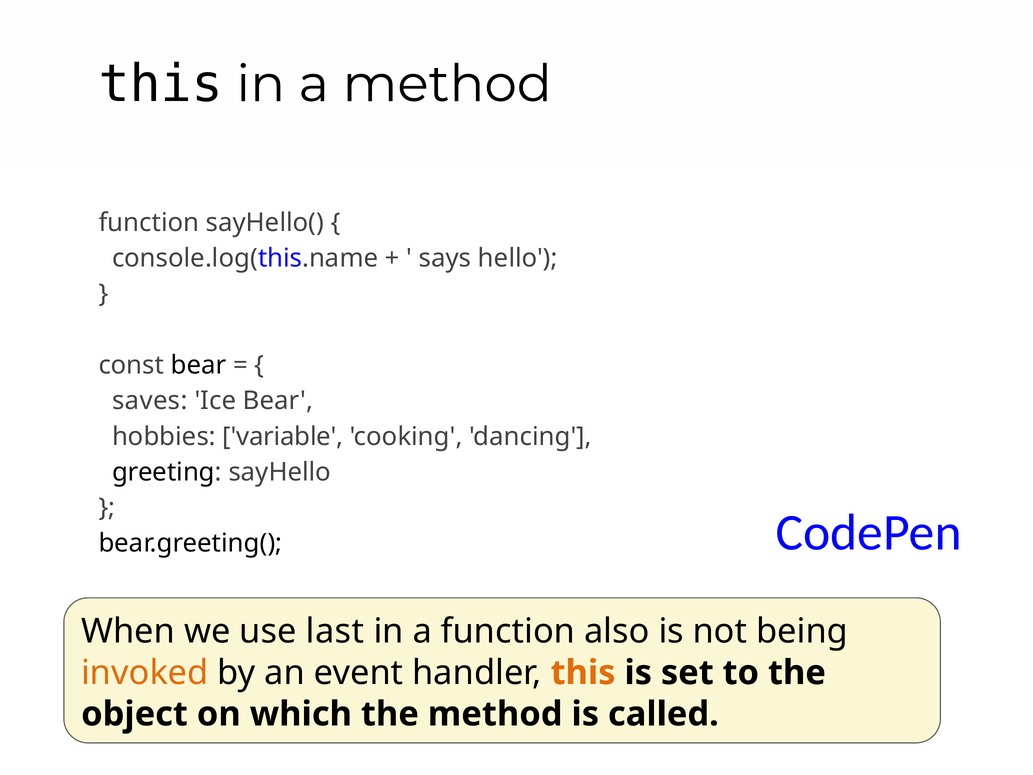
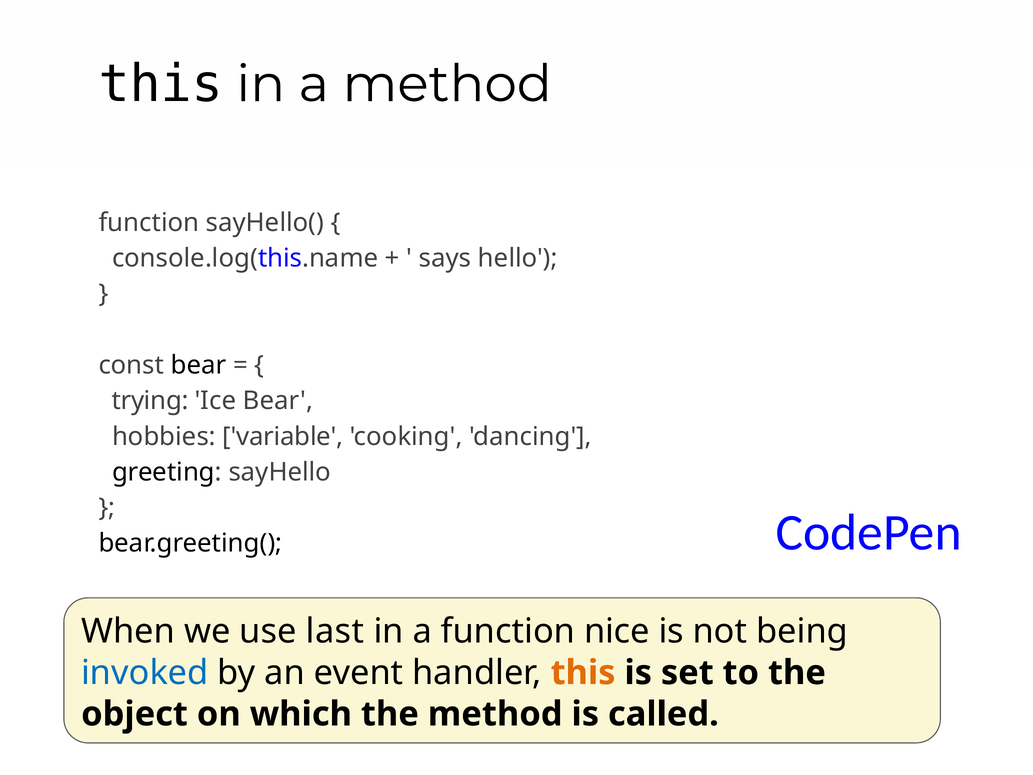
saves: saves -> trying
also: also -> nice
invoked colour: orange -> blue
